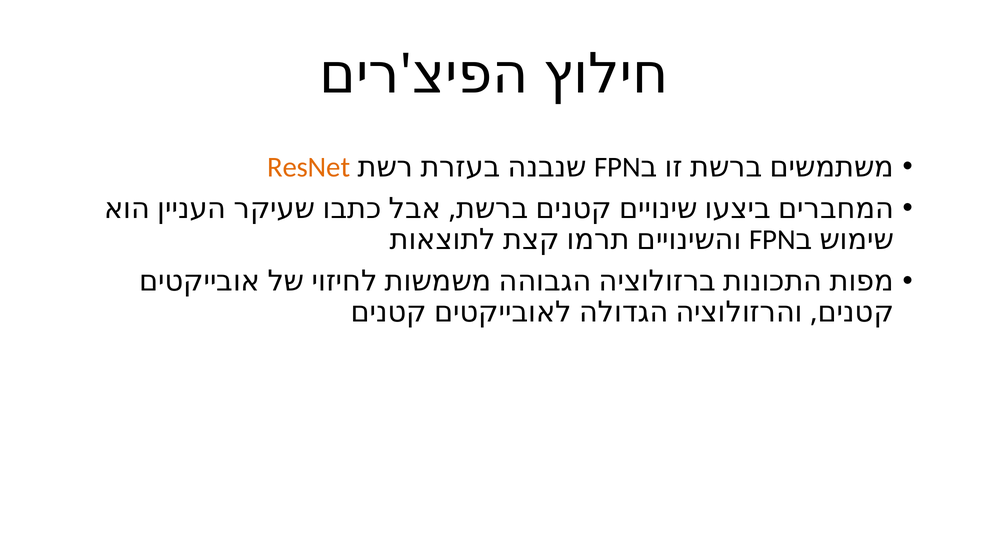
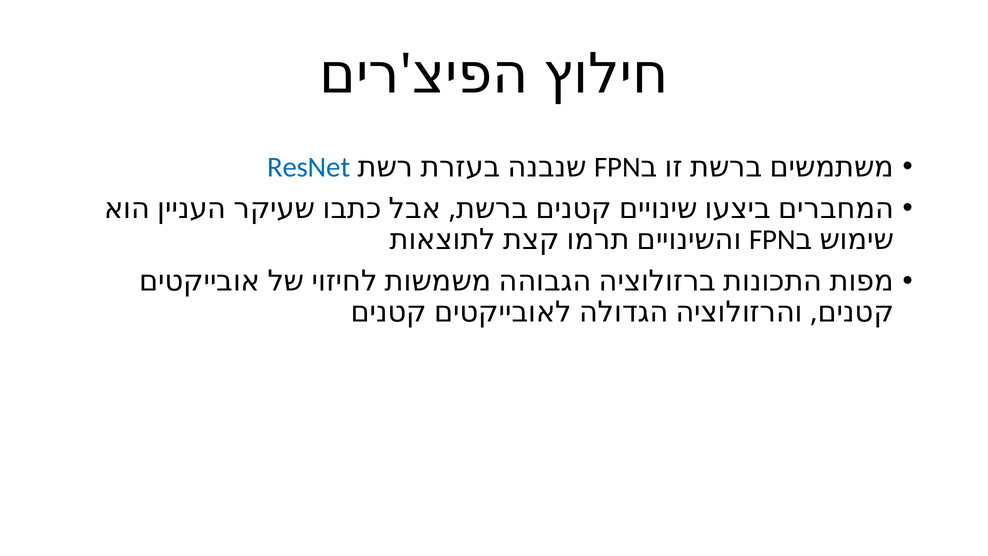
ResNet colour: orange -> blue
